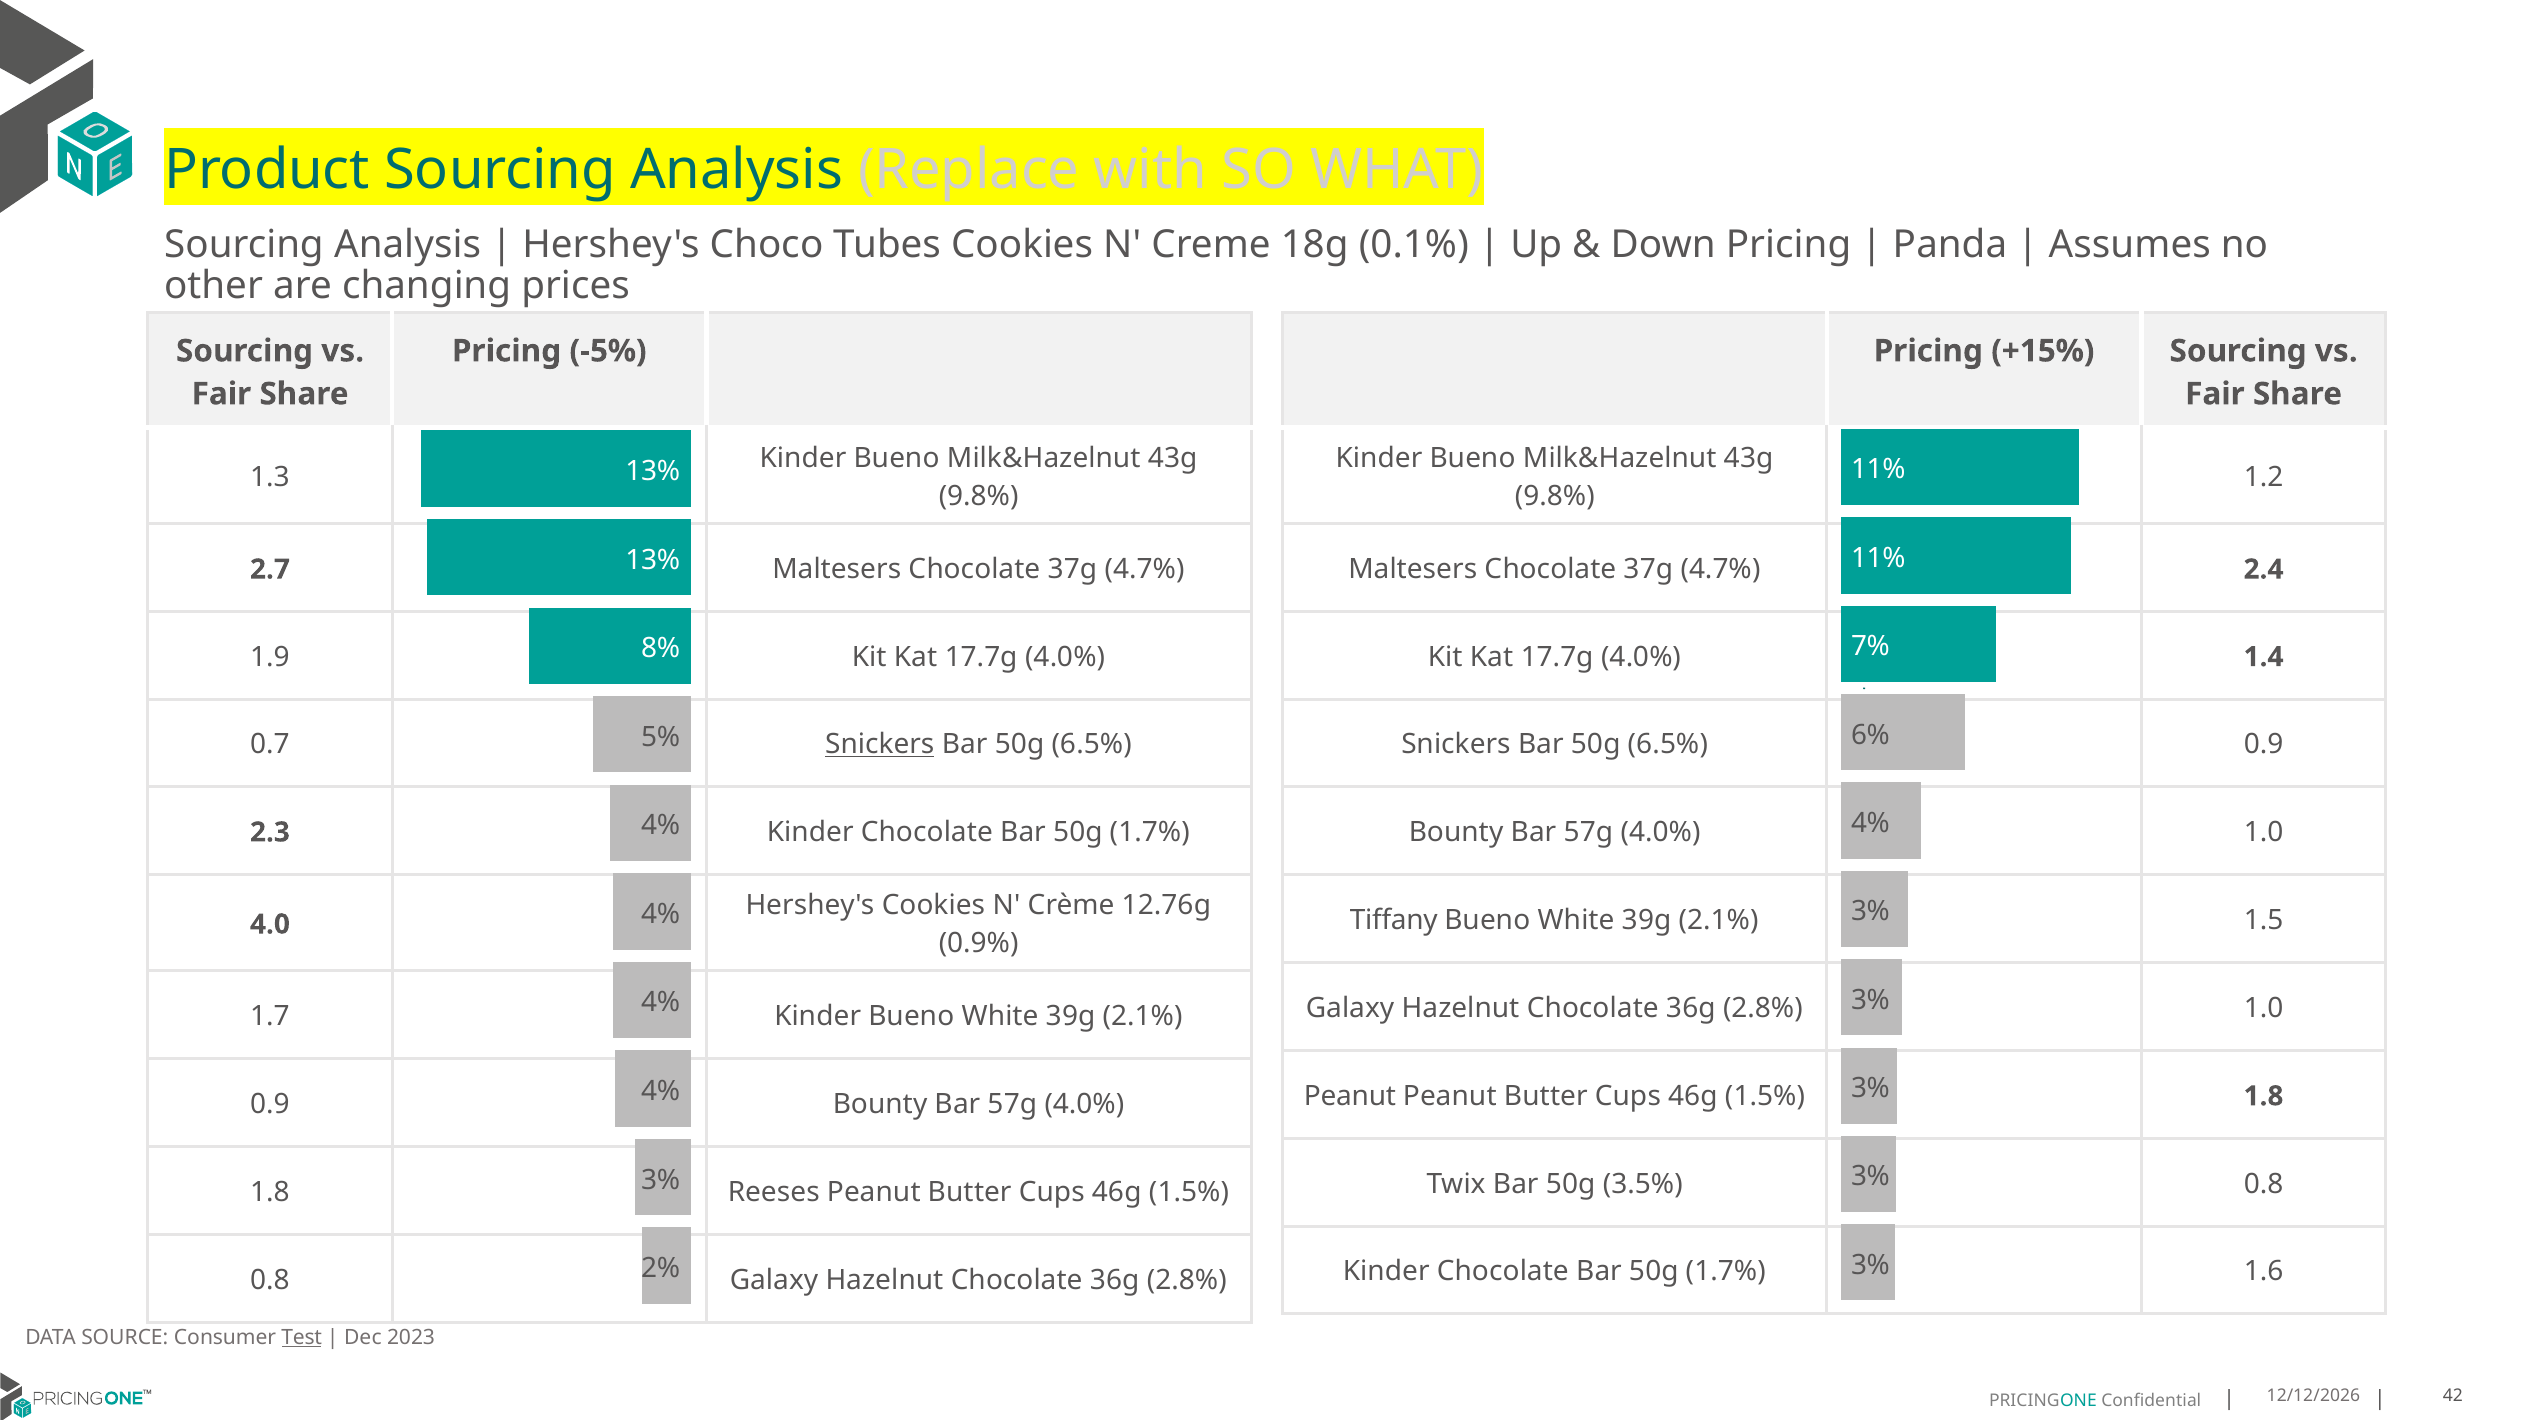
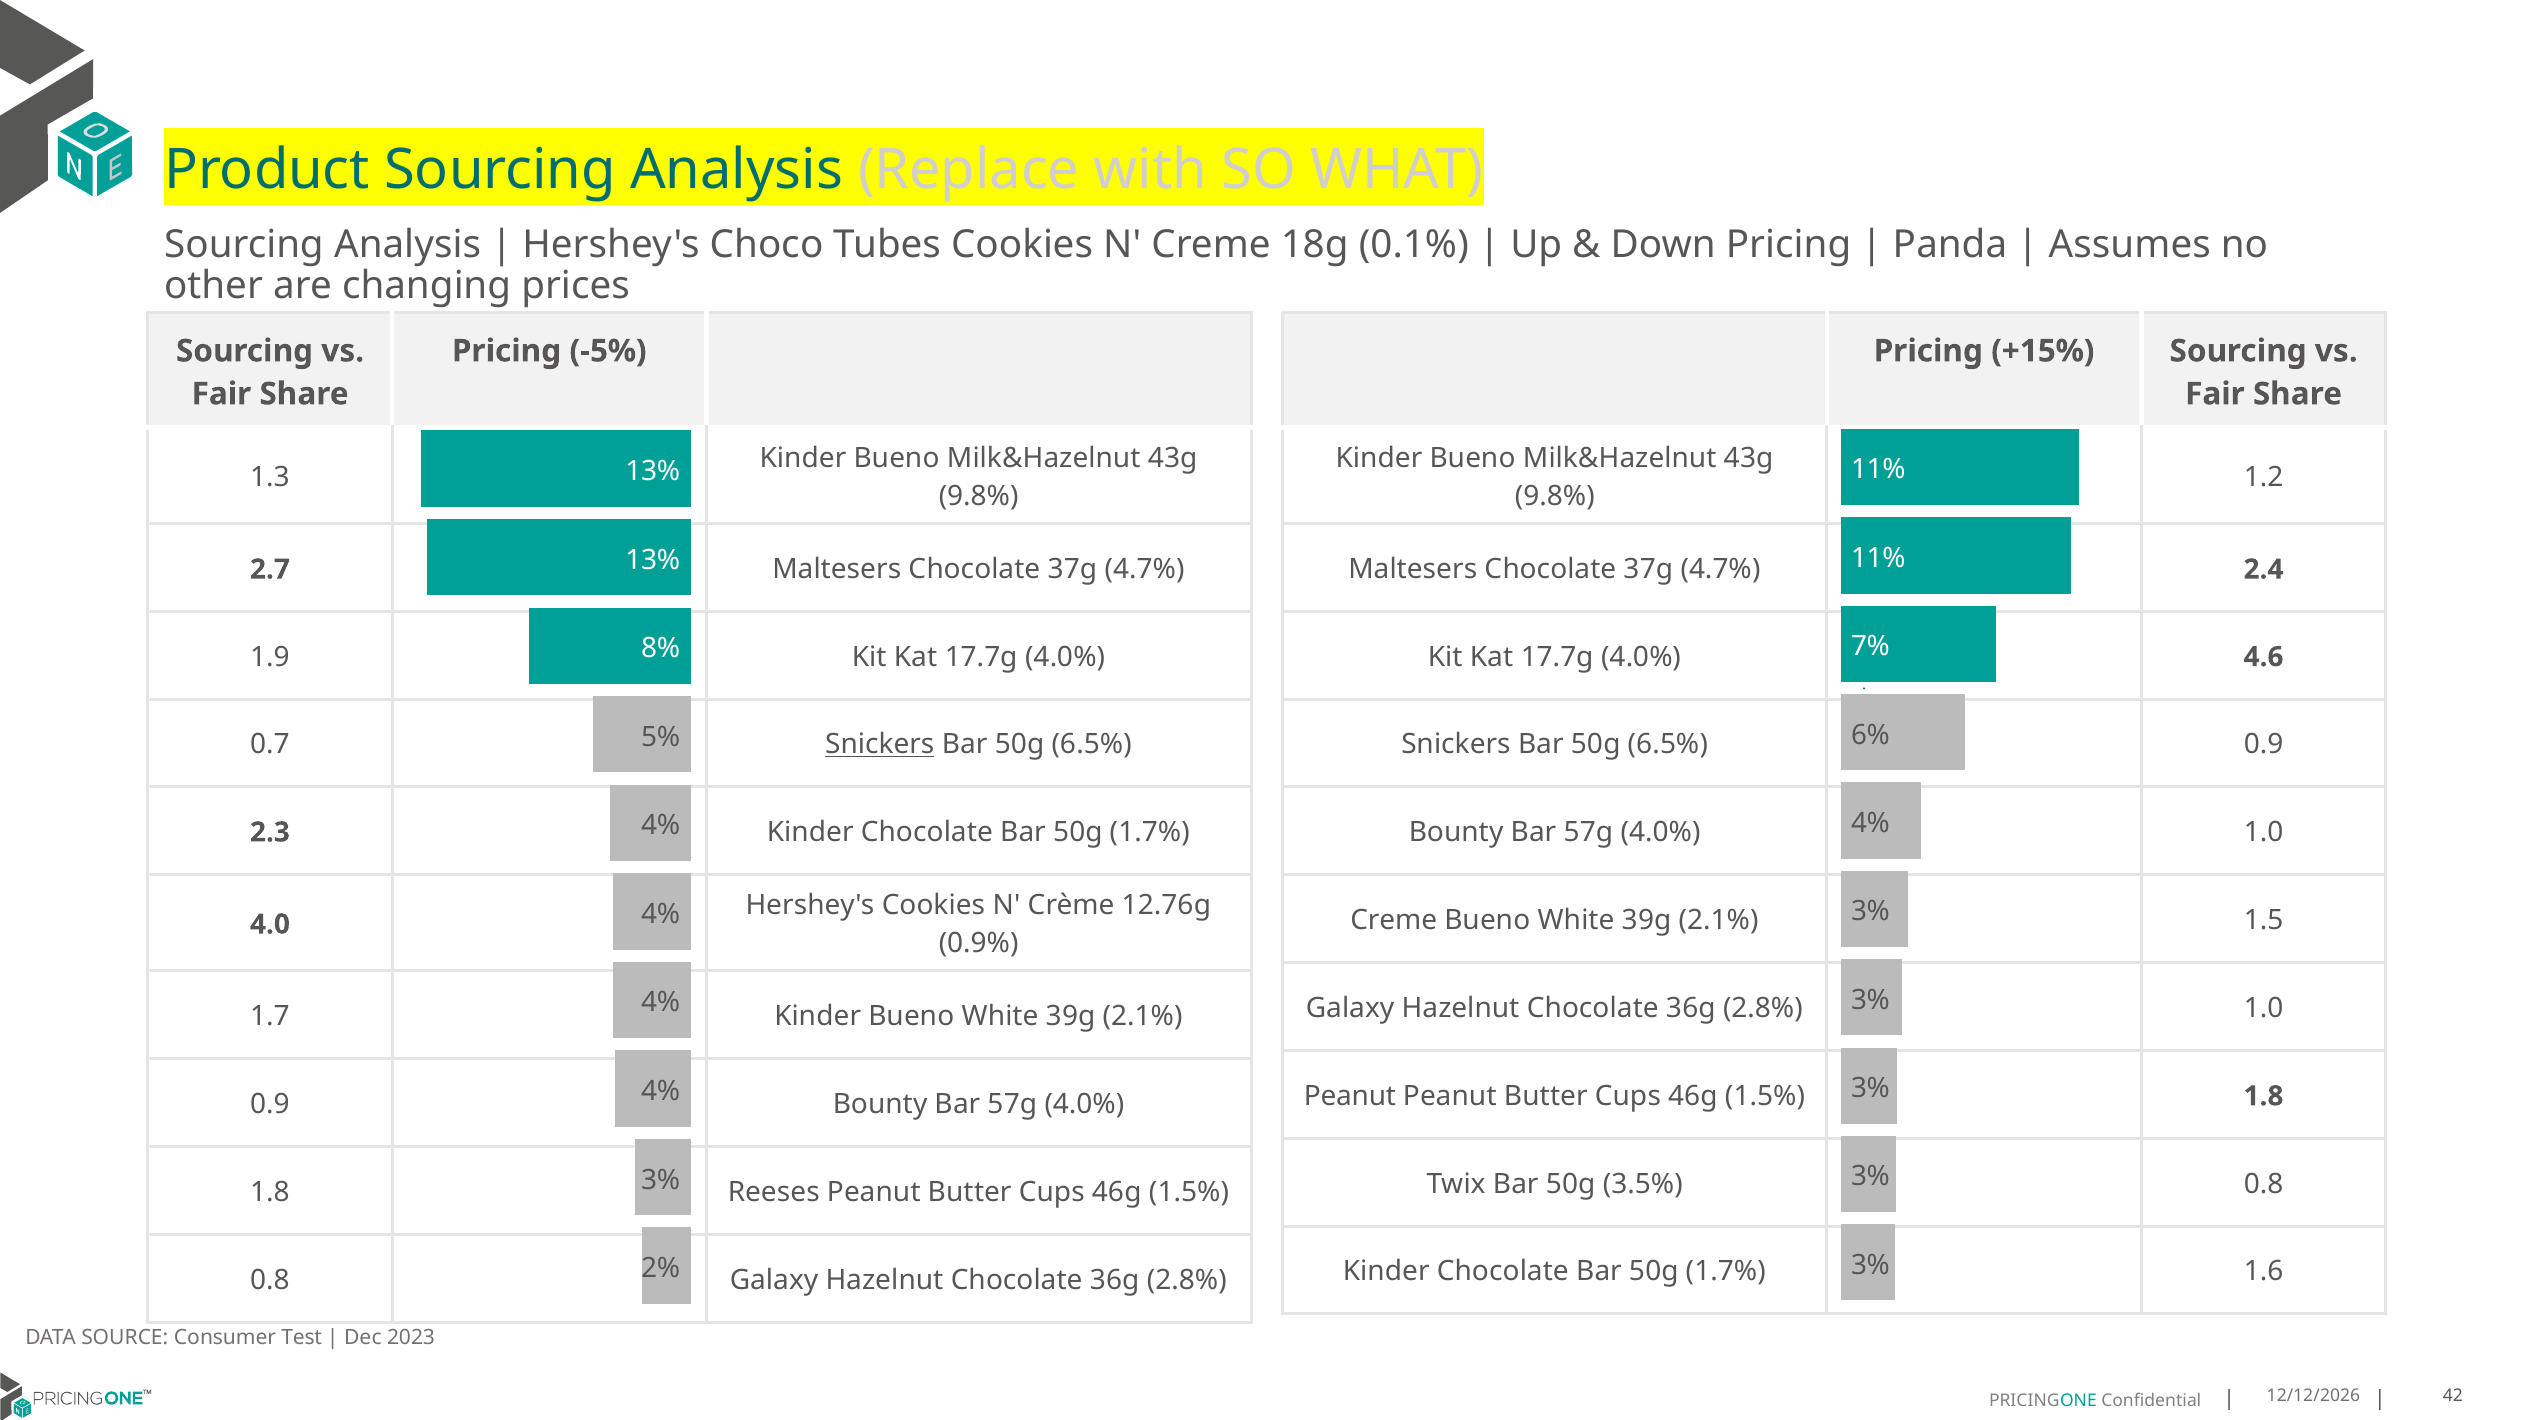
1.4: 1.4 -> 4.6
Tiffany at (1394, 920): Tiffany -> Creme
Test underline: present -> none
